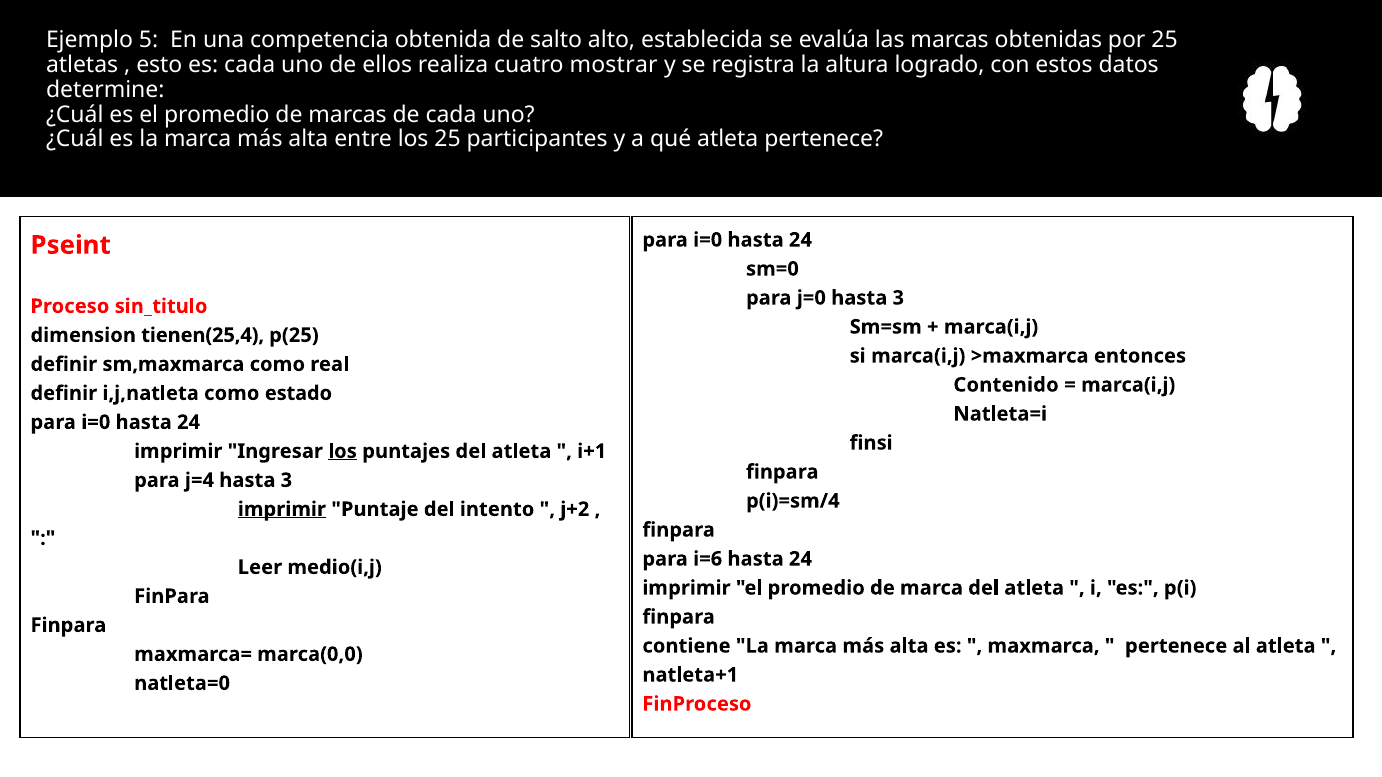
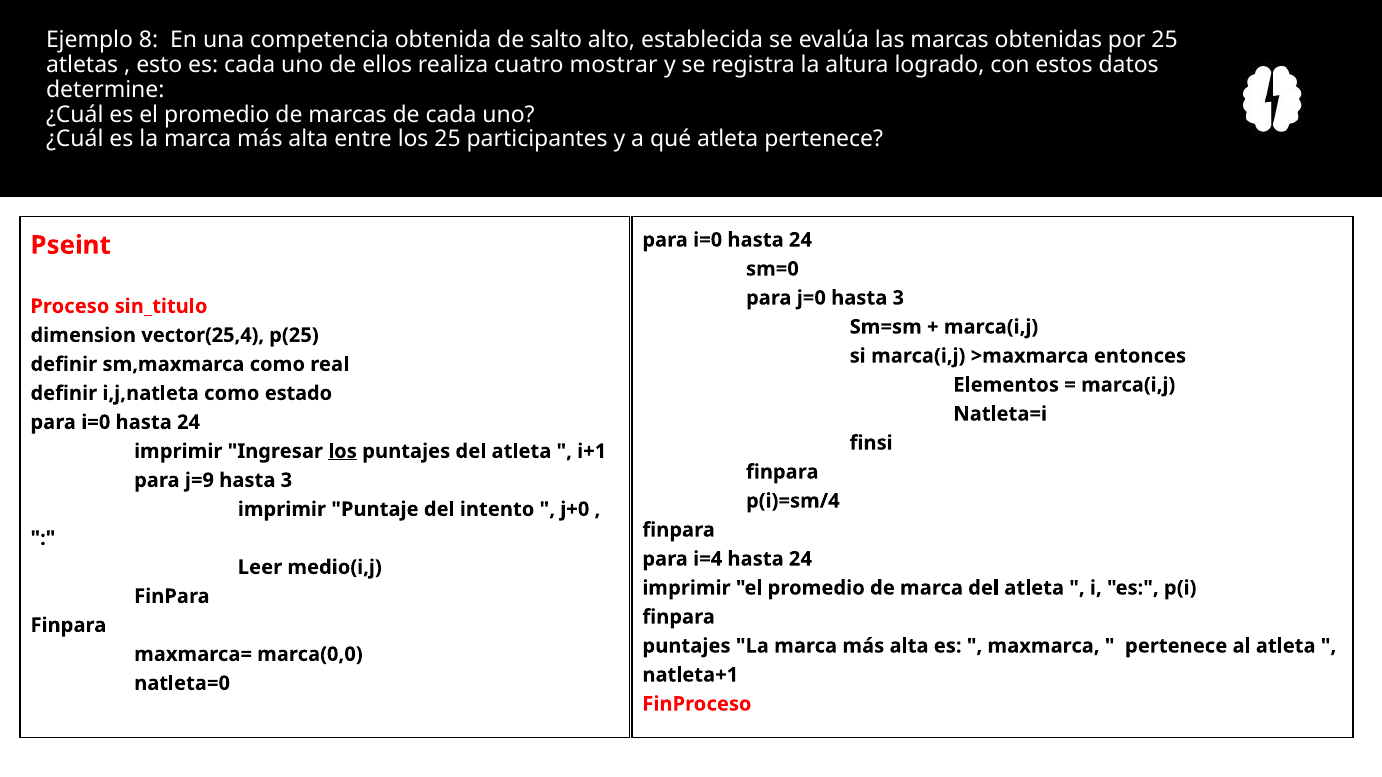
5: 5 -> 8
tienen(25,4: tienen(25,4 -> vector(25,4
Contenido: Contenido -> Elementos
j=4: j=4 -> j=9
imprimir at (282, 509) underline: present -> none
j+2: j+2 -> j+0
i=6: i=6 -> i=4
contiene at (686, 646): contiene -> puntajes
